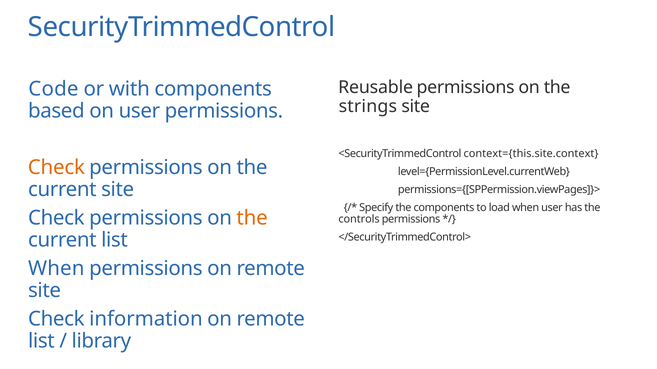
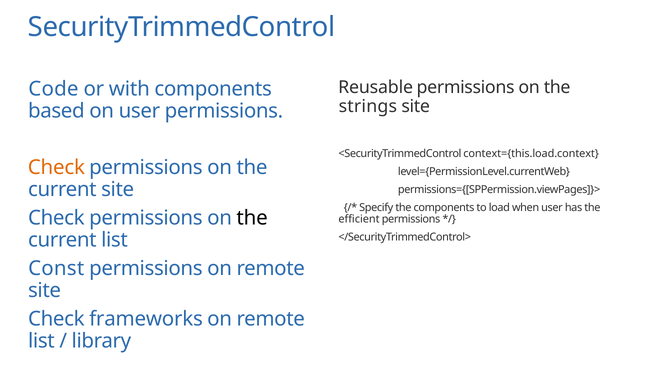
context={this.site.context: context={this.site.context -> context={this.load.context
the at (252, 218) colour: orange -> black
controls: controls -> efficient
When at (56, 269): When -> Const
information: information -> frameworks
